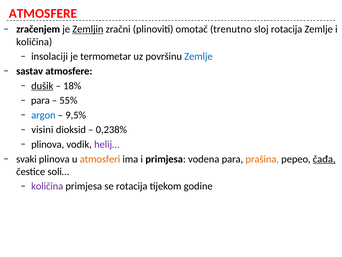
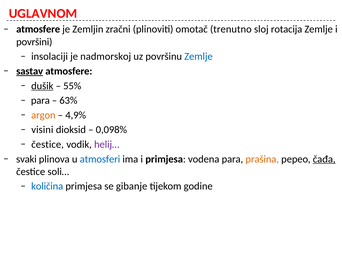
ATMOSFERE at (43, 14): ATMOSFERE -> UGLAVNOM
zračenjem at (38, 29): zračenjem -> atmosfere
Zemljin underline: present -> none
količina at (34, 42): količina -> površini
termometar: termometar -> nadmorskoj
sastav underline: none -> present
18%: 18% -> 55%
55%: 55% -> 63%
argon colour: blue -> orange
9,5%: 9,5% -> 4,9%
0,238%: 0,238% -> 0,098%
plinova at (48, 144): plinova -> čestice
atmosferi colour: orange -> blue
količina at (47, 186) colour: purple -> blue
se rotacija: rotacija -> gibanje
